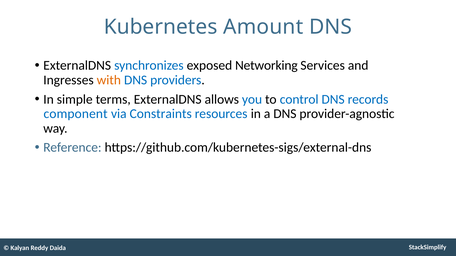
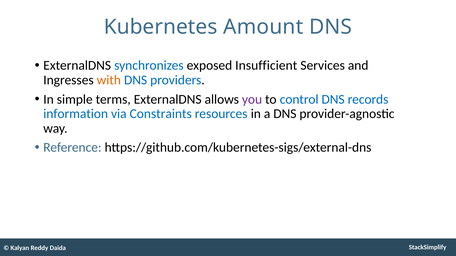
Networking: Networking -> Insufficient
you colour: blue -> purple
component: component -> information
